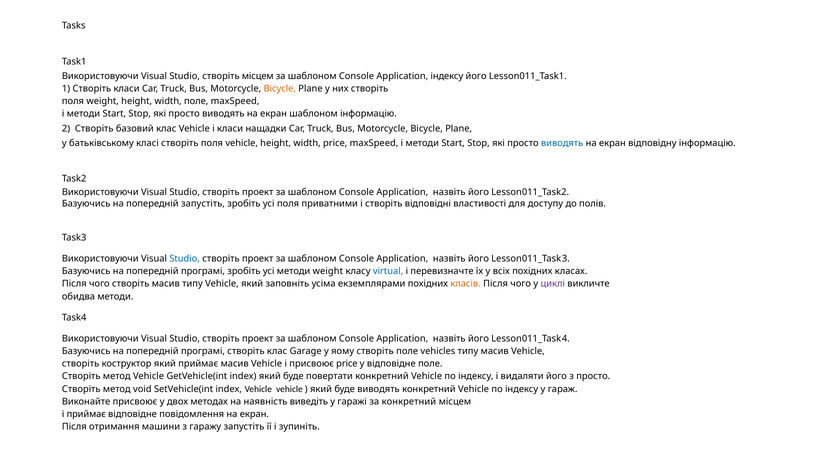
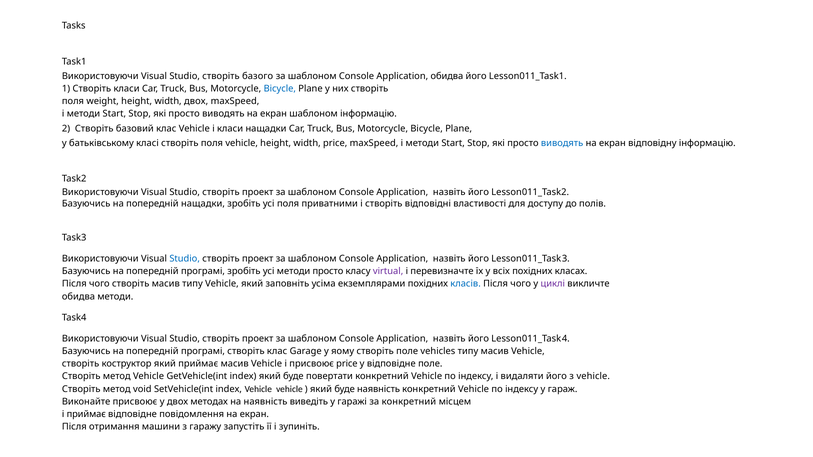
створіть місцем: місцем -> базого
Application індексу: індексу -> обидва
Bicycle at (280, 89) colour: orange -> blue
width поле: поле -> двох
попередній запустіть: запустіть -> нащадки
методи weight: weight -> просто
virtual colour: blue -> purple
класів colour: orange -> blue
з просто: просто -> vehicle
буде виводять: виводять -> наявність
